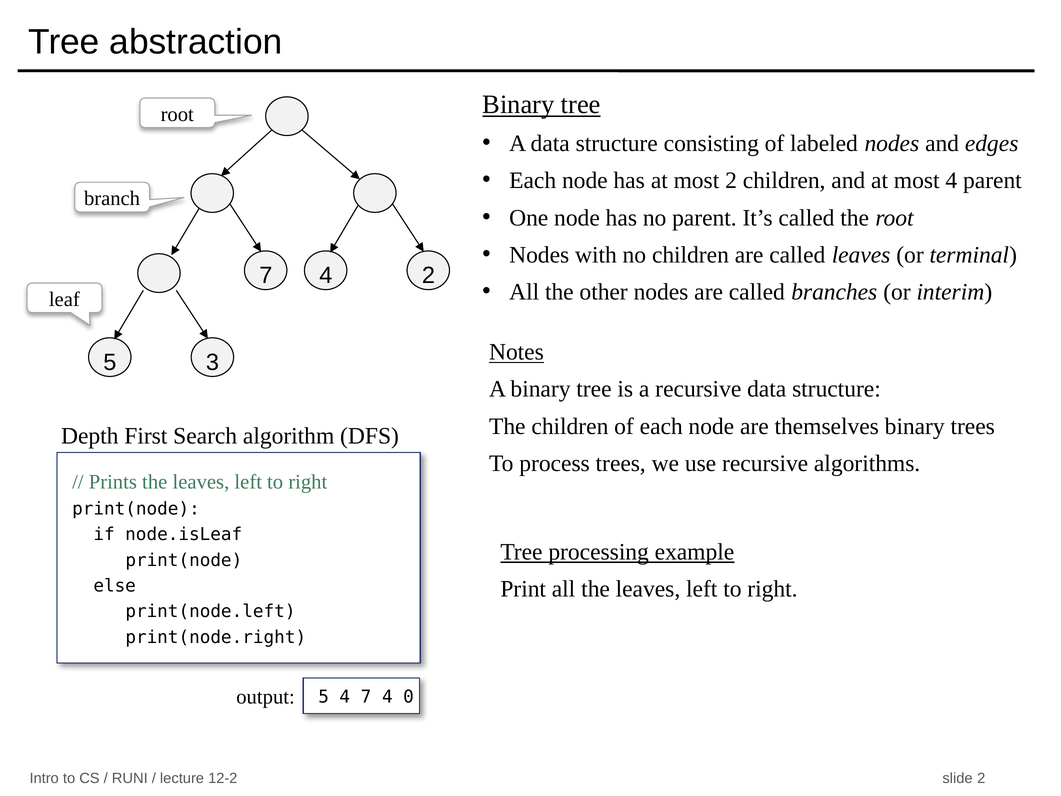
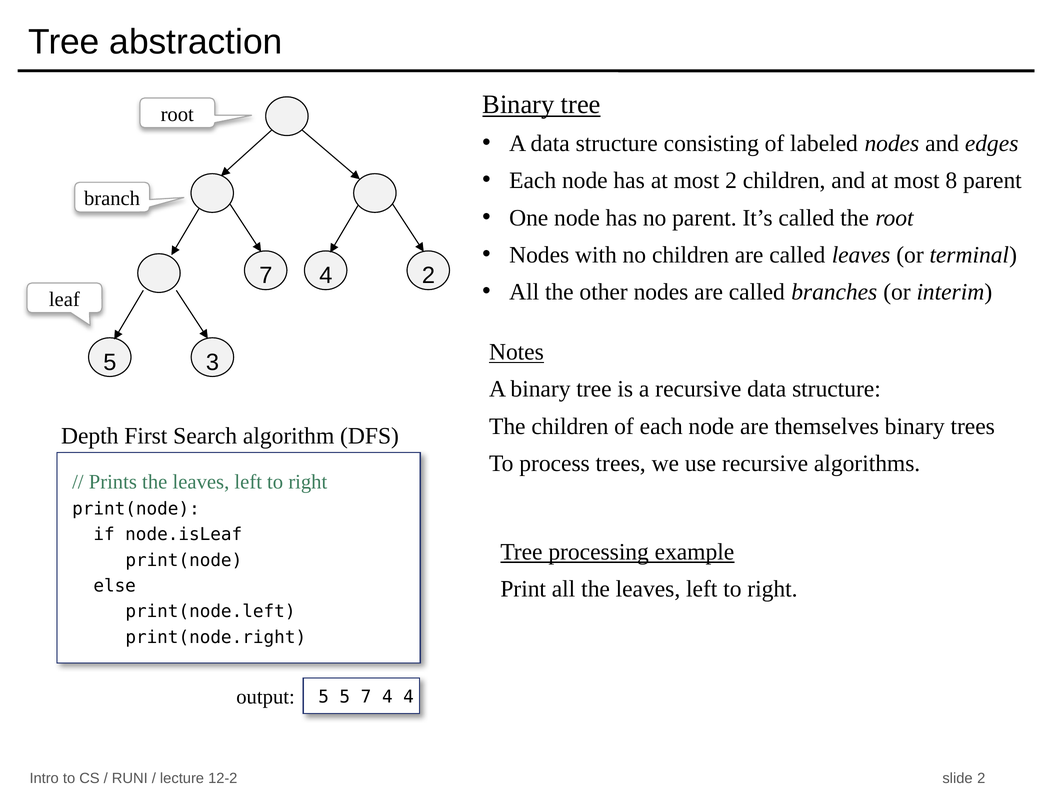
most 4: 4 -> 8
5 4: 4 -> 5
4 0: 0 -> 4
